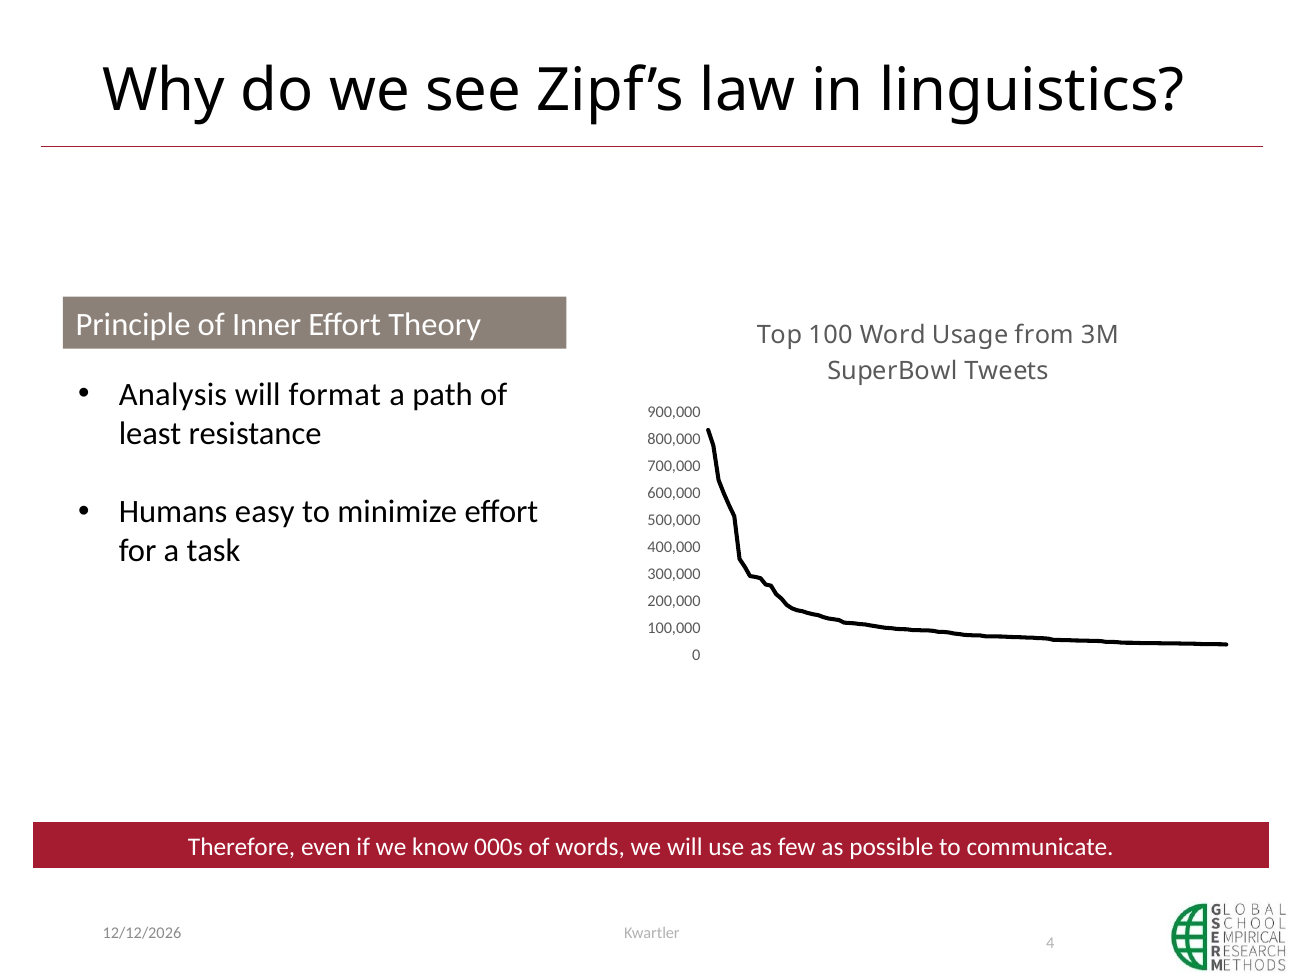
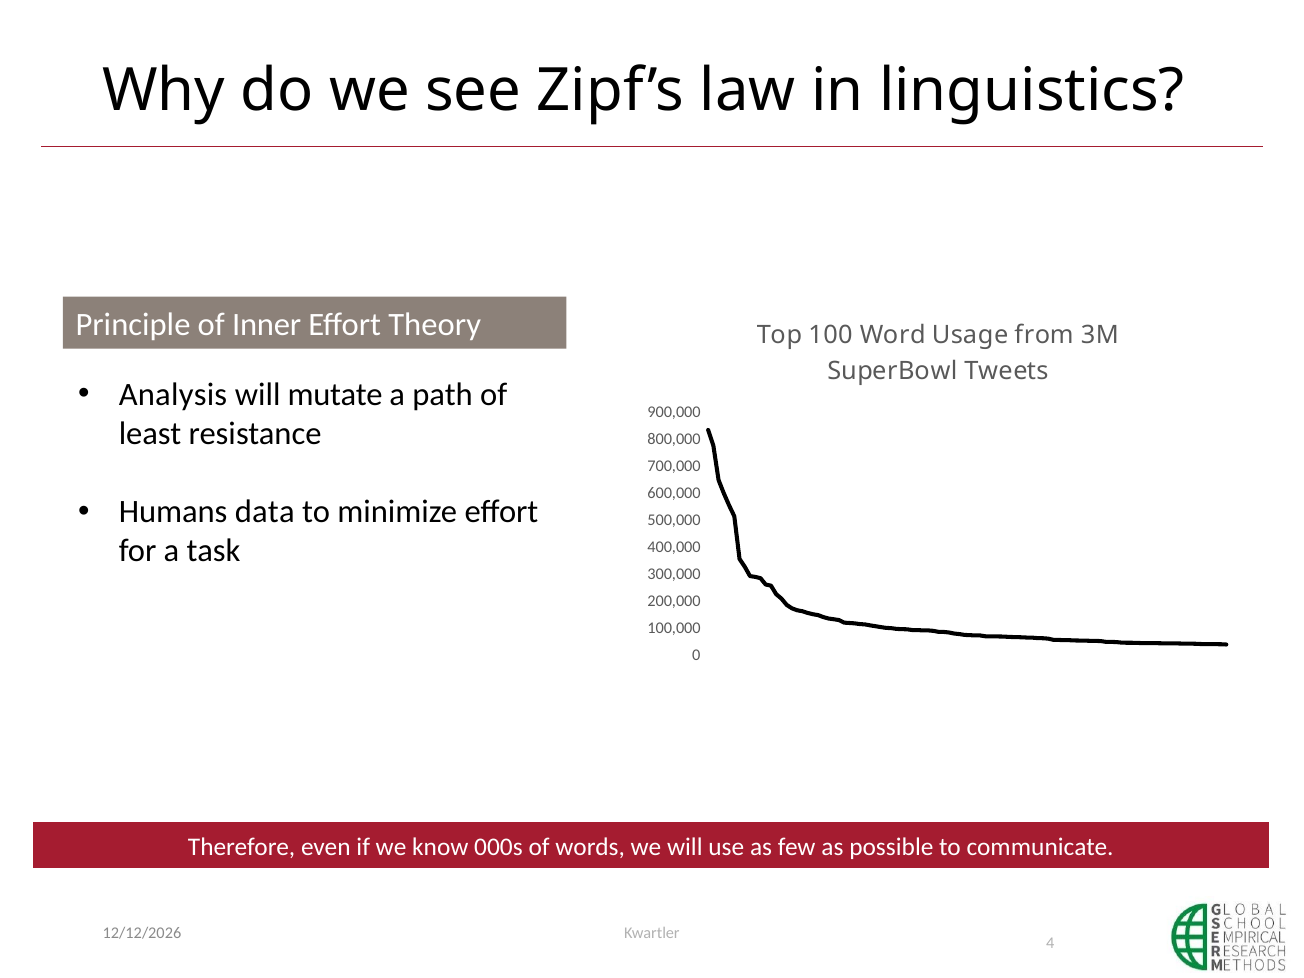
format: format -> mutate
easy: easy -> data
